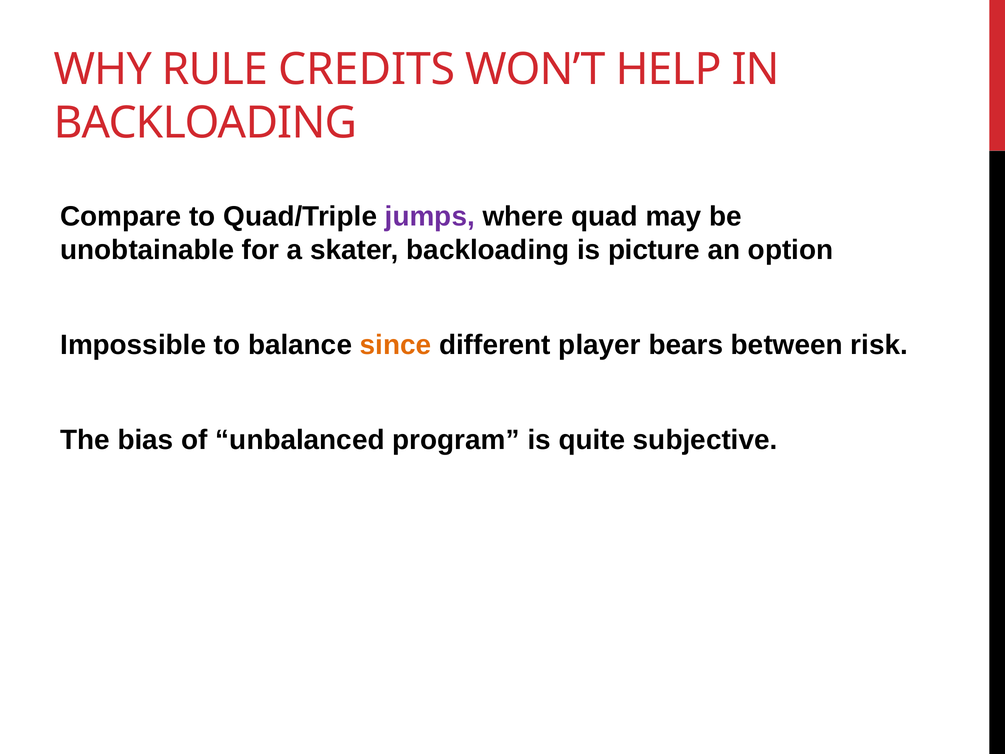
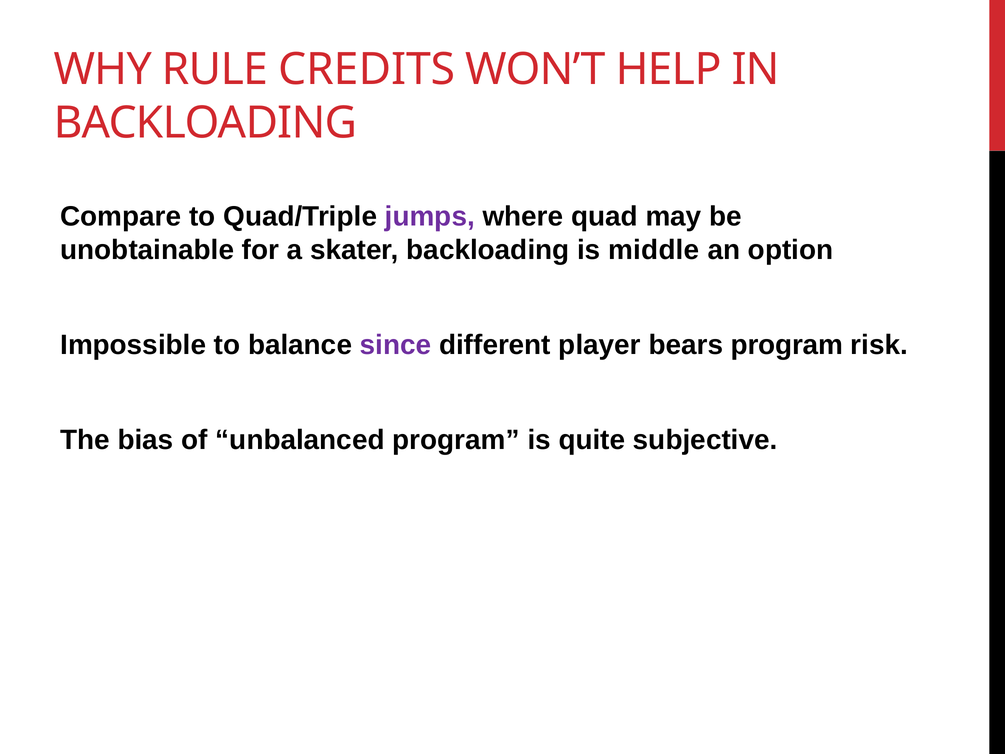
picture: picture -> middle
since colour: orange -> purple
bears between: between -> program
